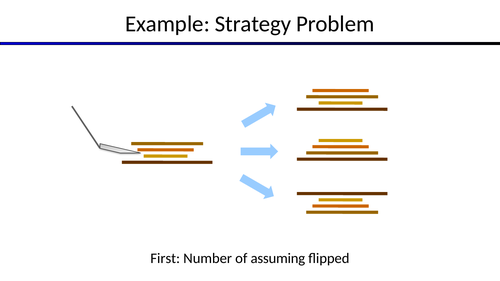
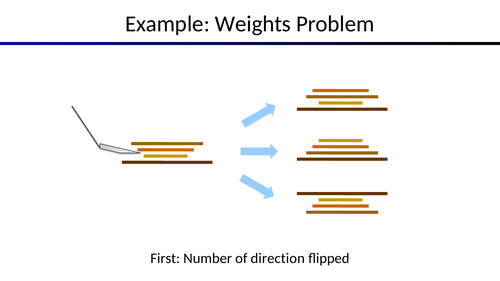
Strategy: Strategy -> Weights
assuming: assuming -> direction
